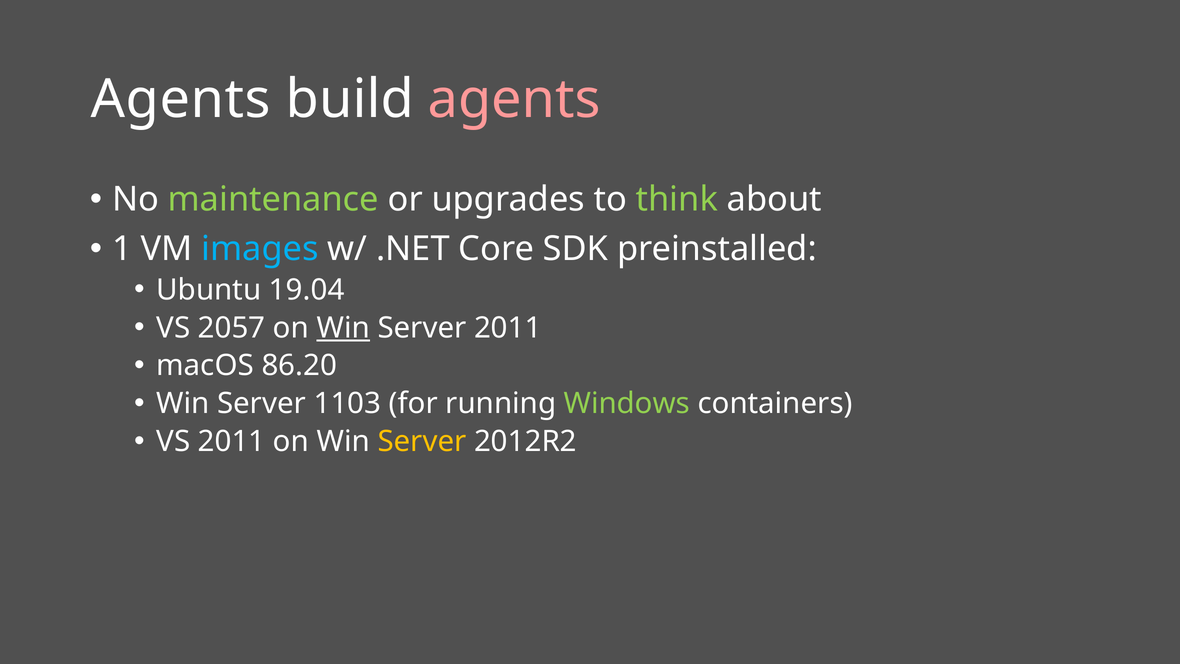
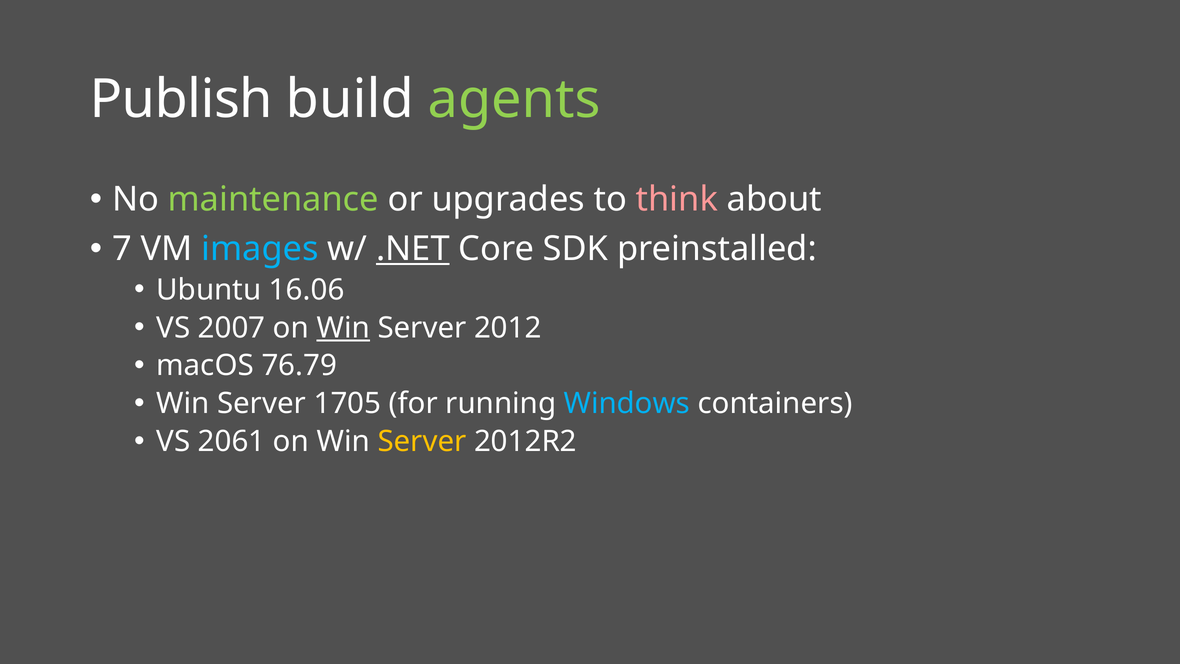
Agents at (181, 99): Agents -> Publish
agents at (514, 99) colour: pink -> light green
think colour: light green -> pink
1: 1 -> 7
.NET underline: none -> present
19.04: 19.04 -> 16.06
2057: 2057 -> 2007
Server 2011: 2011 -> 2012
86.20: 86.20 -> 76.79
1103: 1103 -> 1705
Windows colour: light green -> light blue
VS 2011: 2011 -> 2061
